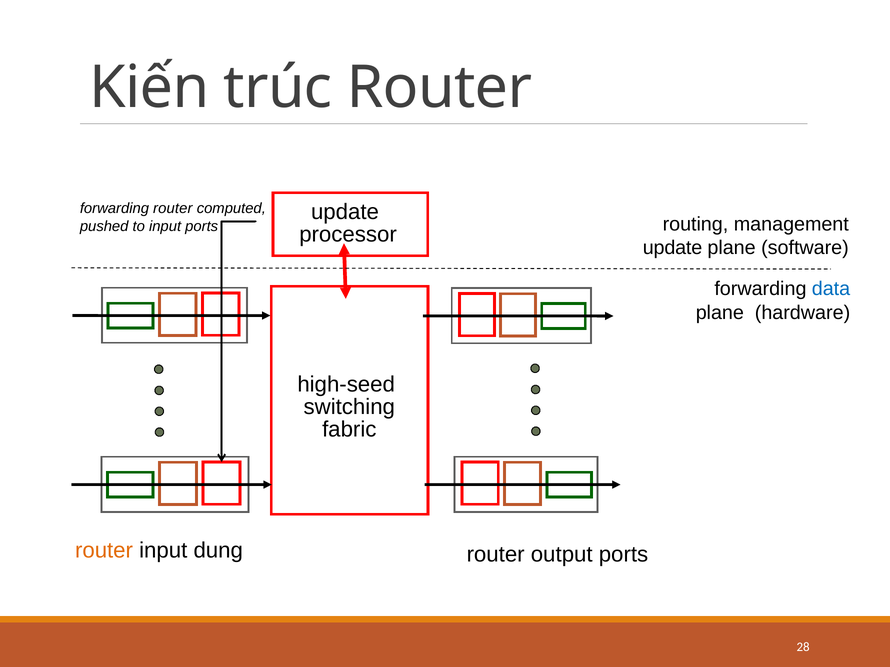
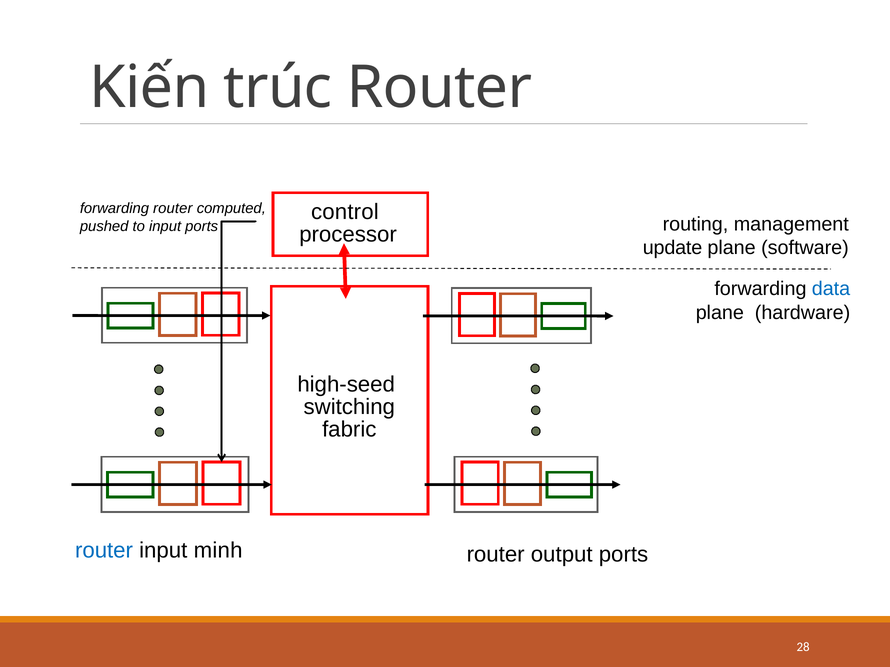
update at (345, 212): update -> control
router at (104, 551) colour: orange -> blue
dung: dung -> minh
